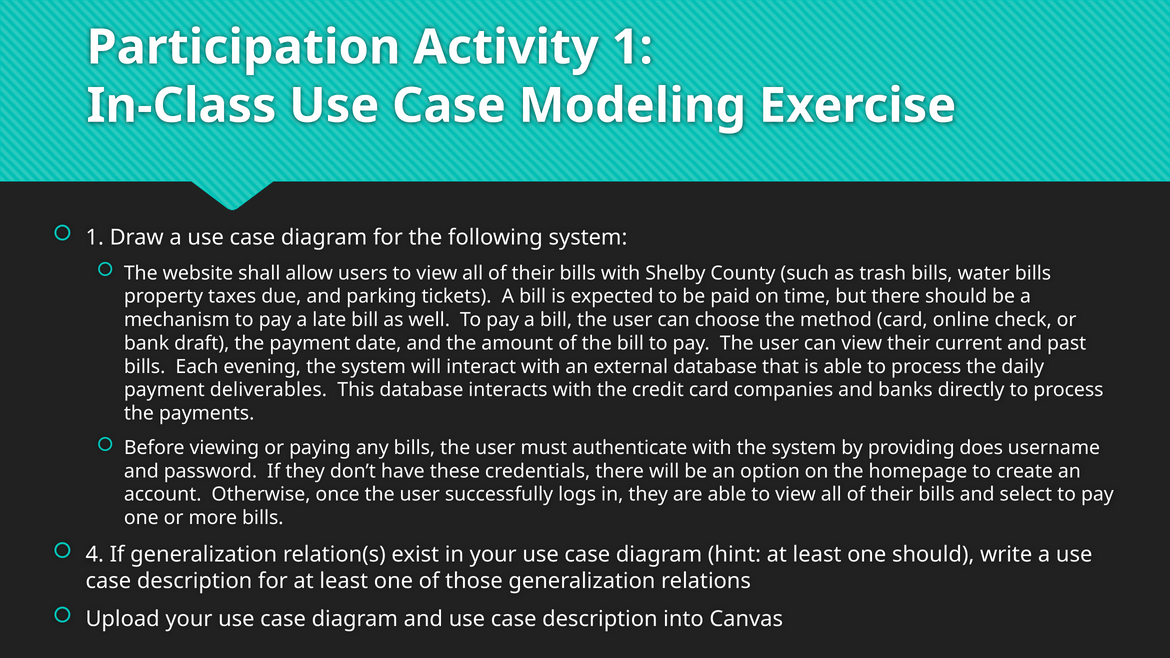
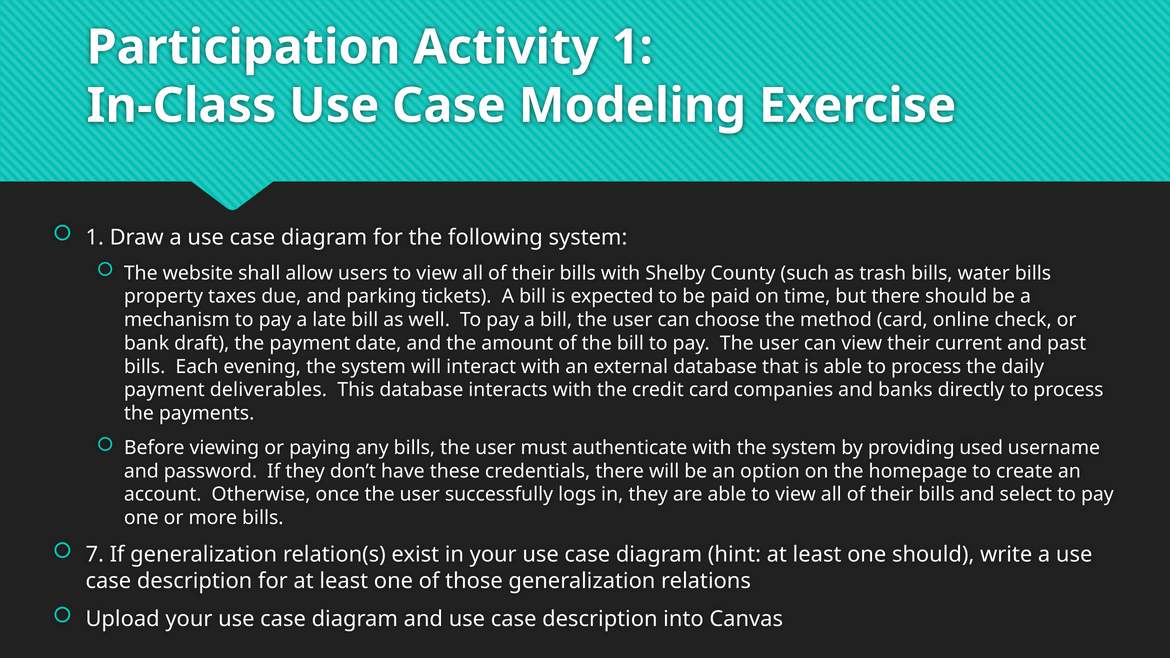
does: does -> used
4: 4 -> 7
